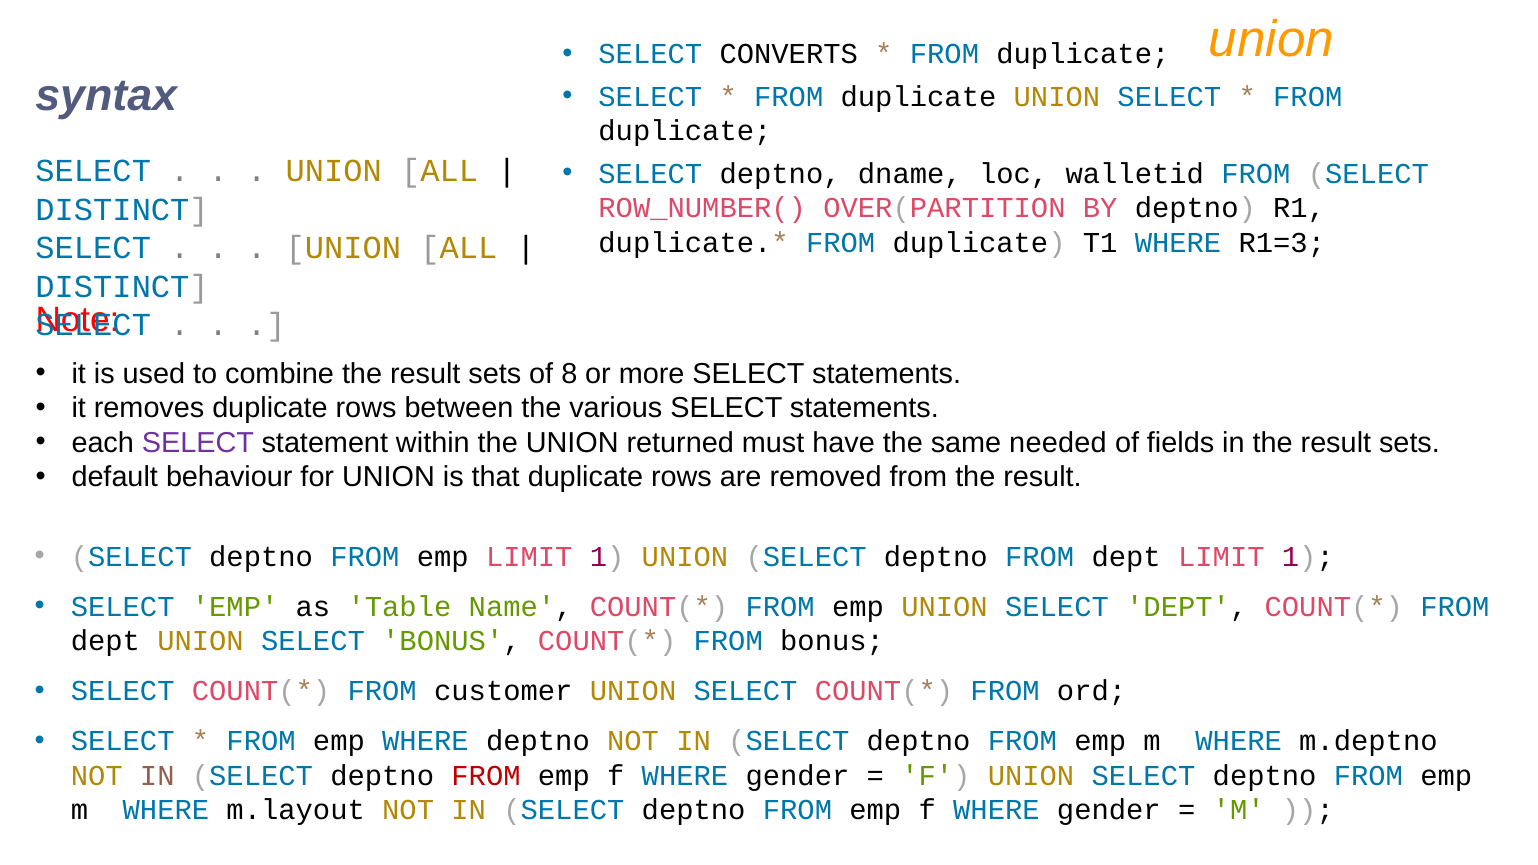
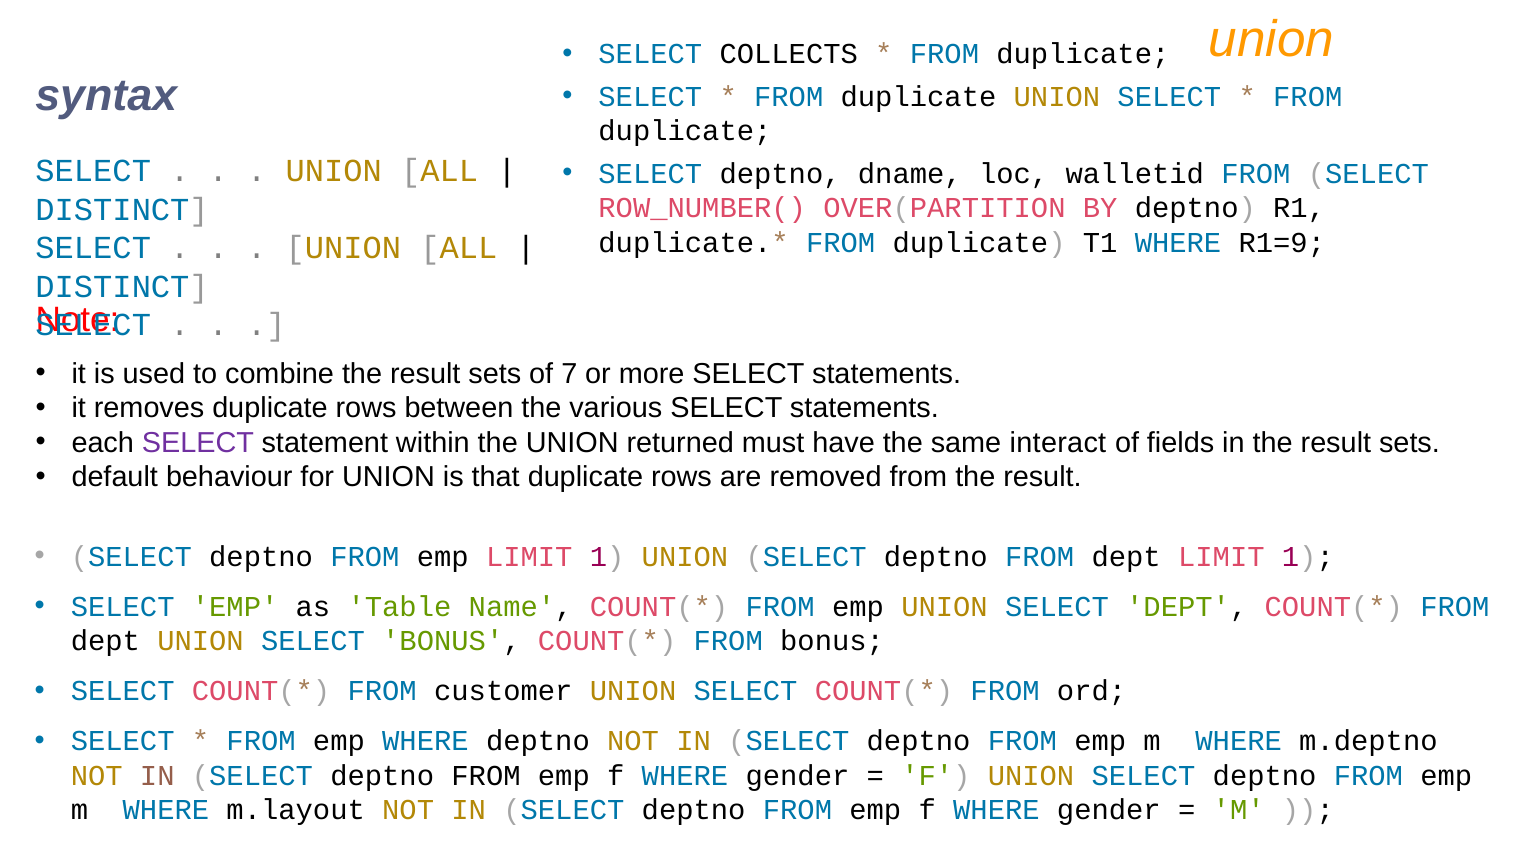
CONVERTS: CONVERTS -> COLLECTS
R1=3: R1=3 -> R1=9
8: 8 -> 7
needed: needed -> interact
FROM at (486, 776) colour: red -> black
